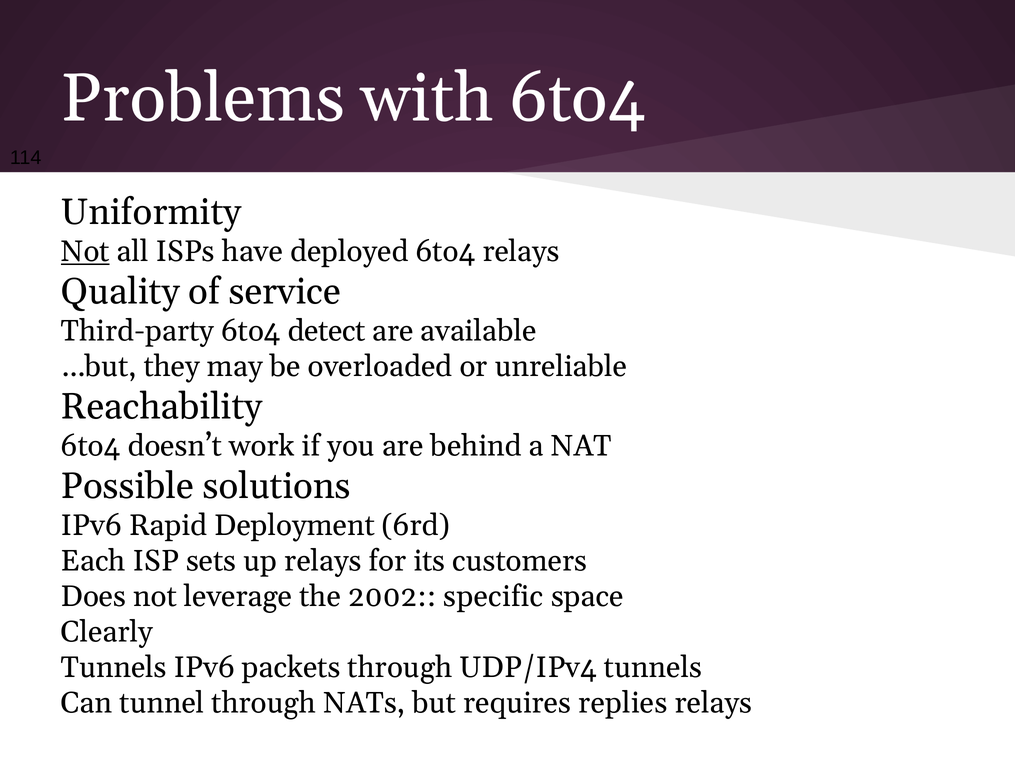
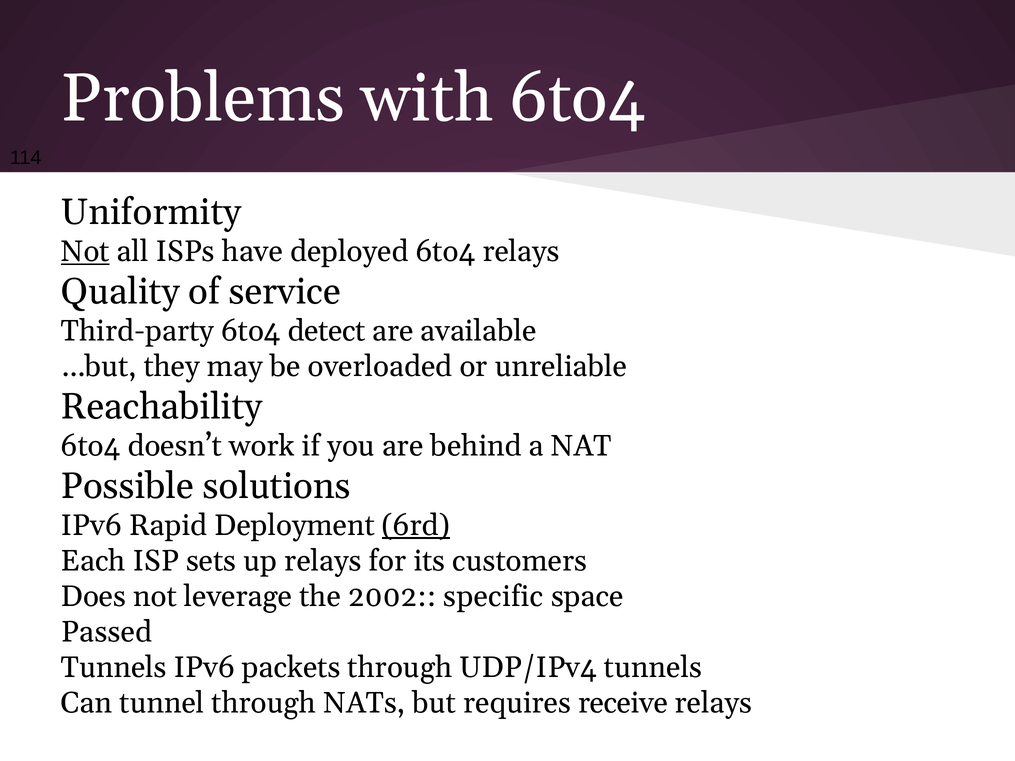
6rd underline: none -> present
Clearly: Clearly -> Passed
replies: replies -> receive
